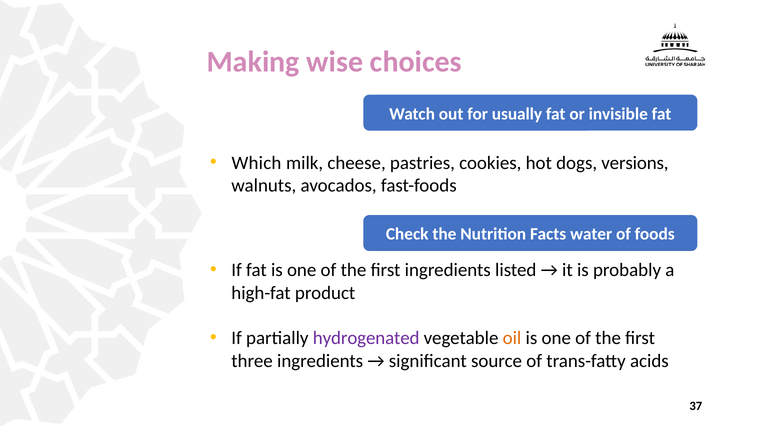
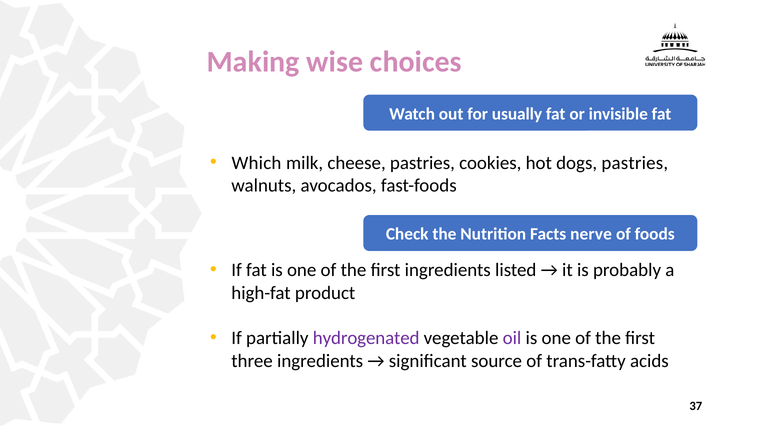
dogs versions: versions -> pastries
water: water -> nerve
oil colour: orange -> purple
